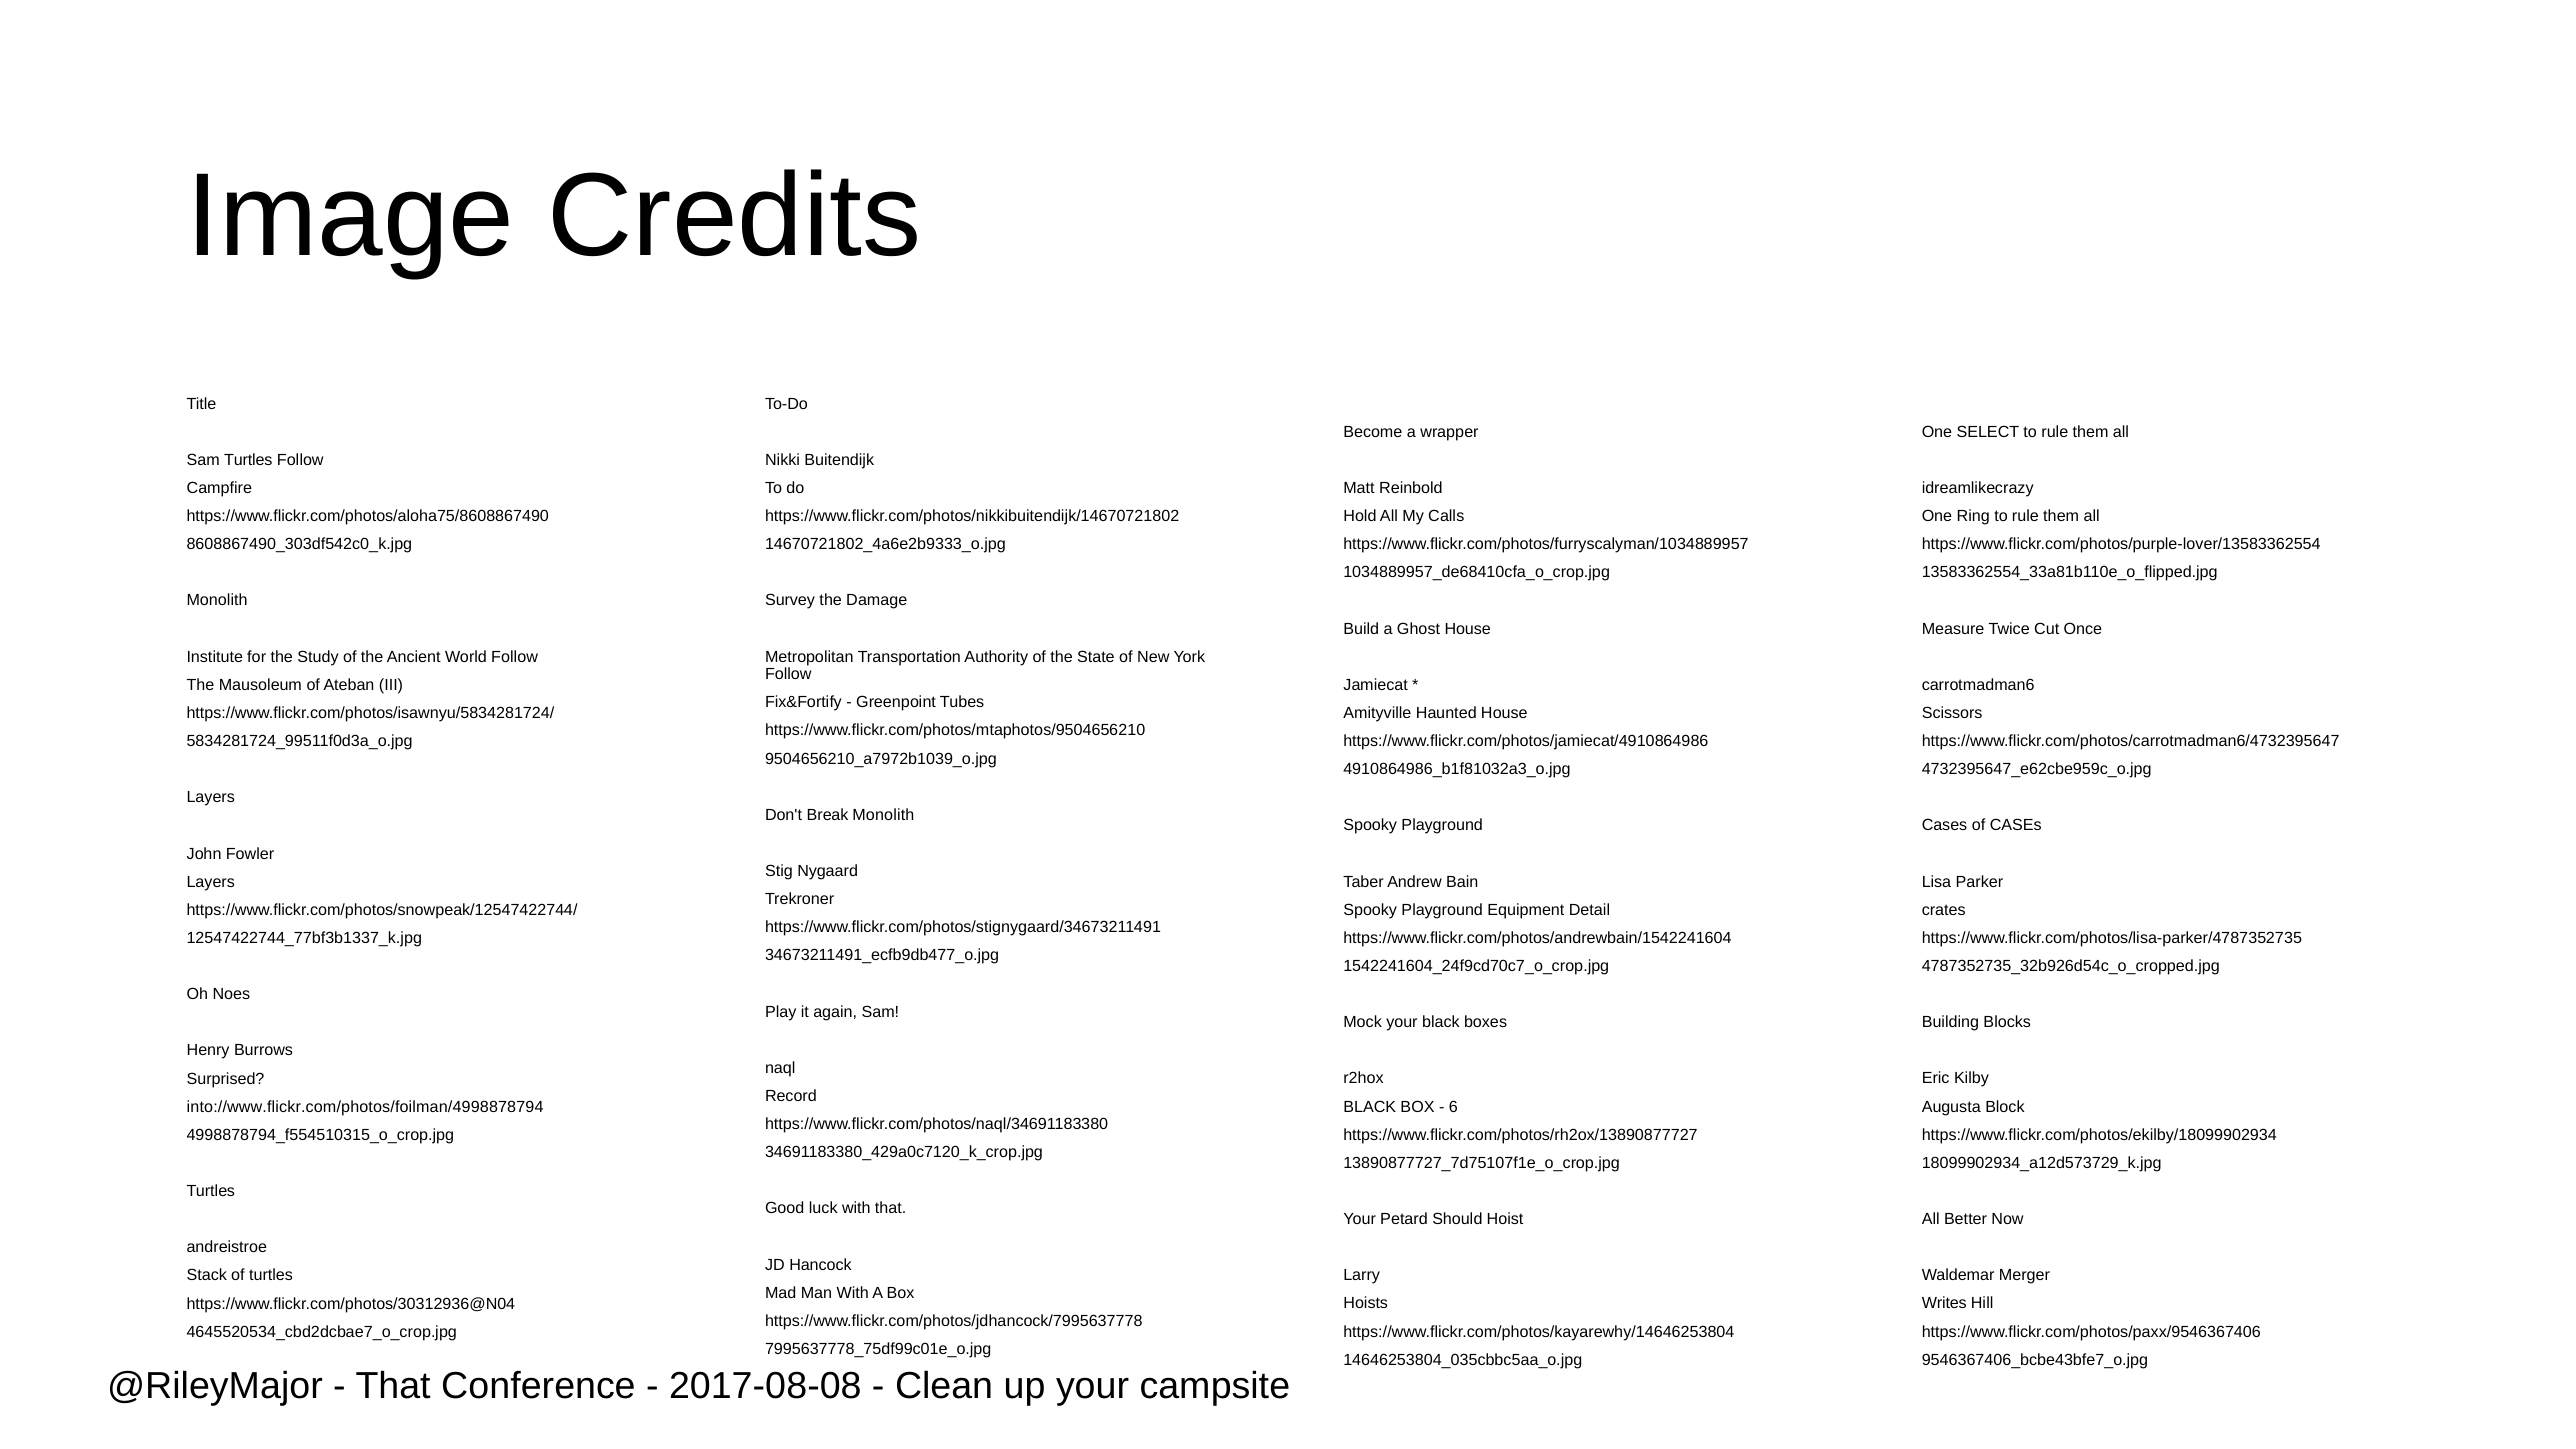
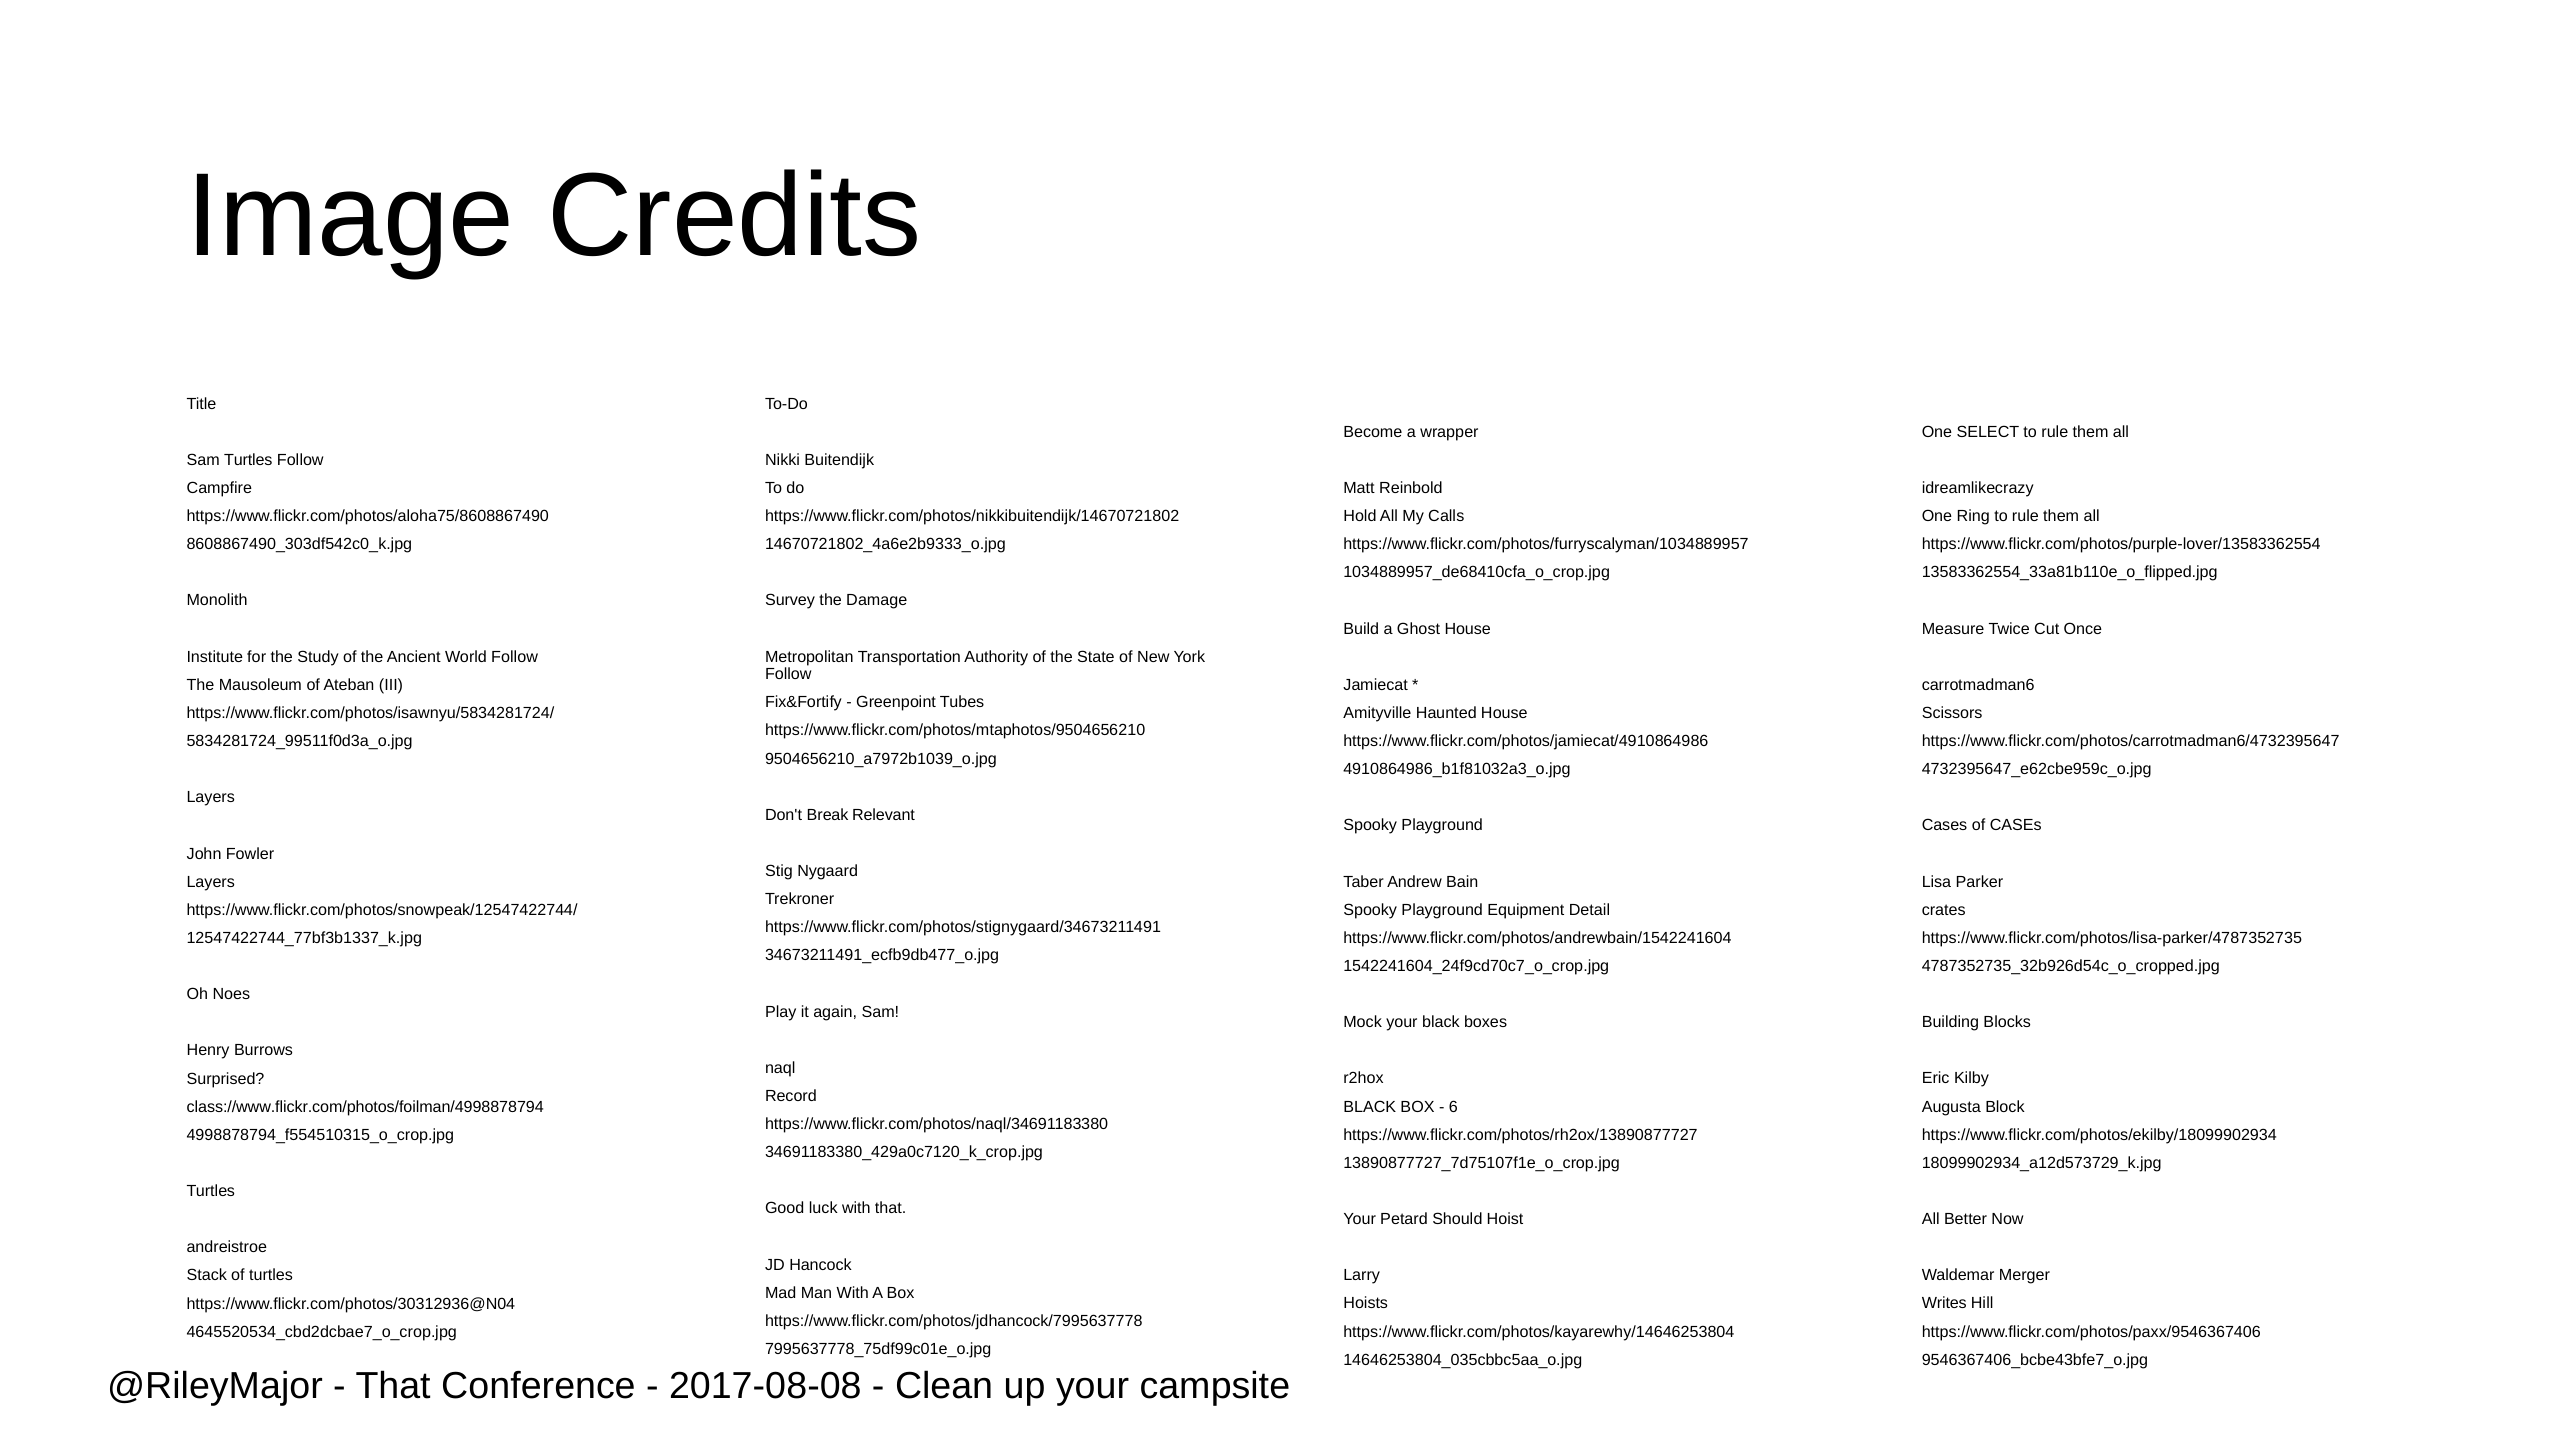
Break Monolith: Monolith -> Relevant
into://www.flickr.com/photos/foilman/4998878794: into://www.flickr.com/photos/foilman/4998878794 -> class://www.flickr.com/photos/foilman/4998878794
